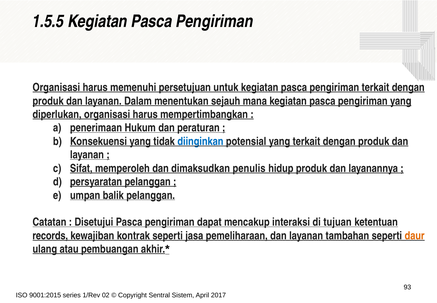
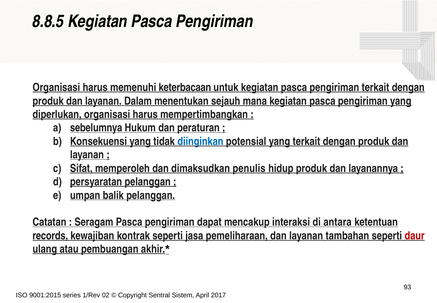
1.5.5: 1.5.5 -> 8.8.5
persetujuan: persetujuan -> keterbacaan
penerimaan: penerimaan -> sebelumnya
Disetujui: Disetujui -> Seragam
tujuan: tujuan -> antara
daur colour: orange -> red
